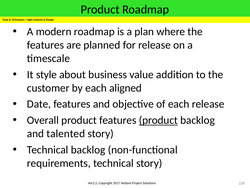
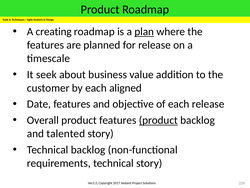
modern: modern -> creating
plan underline: none -> present
style: style -> seek
